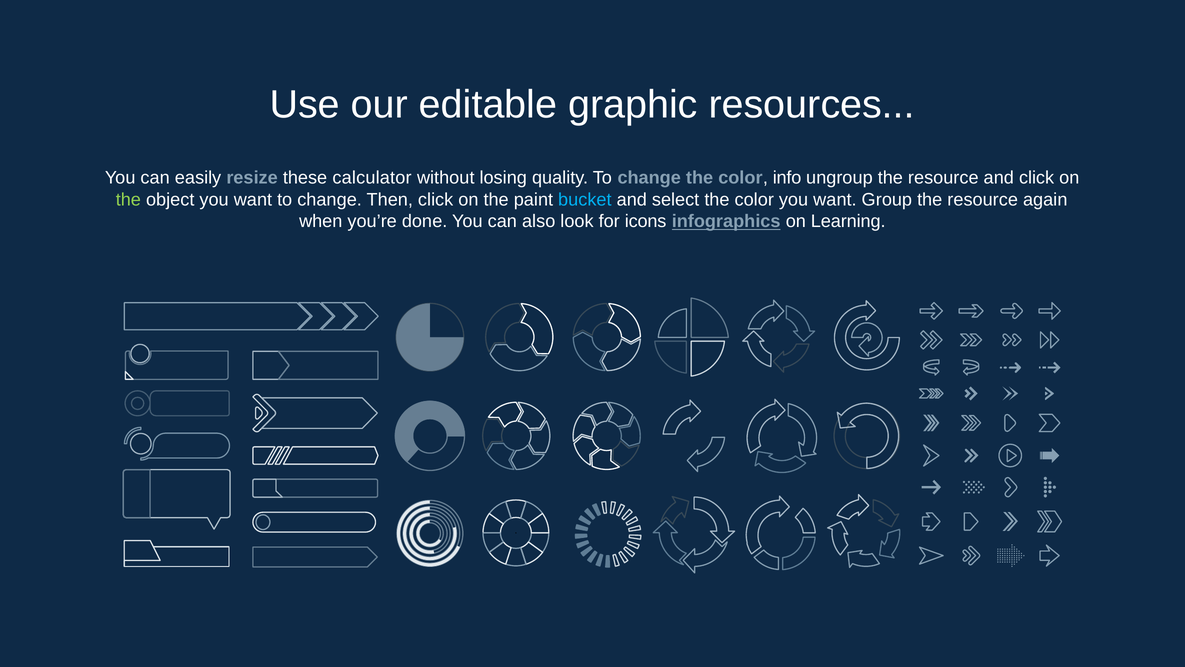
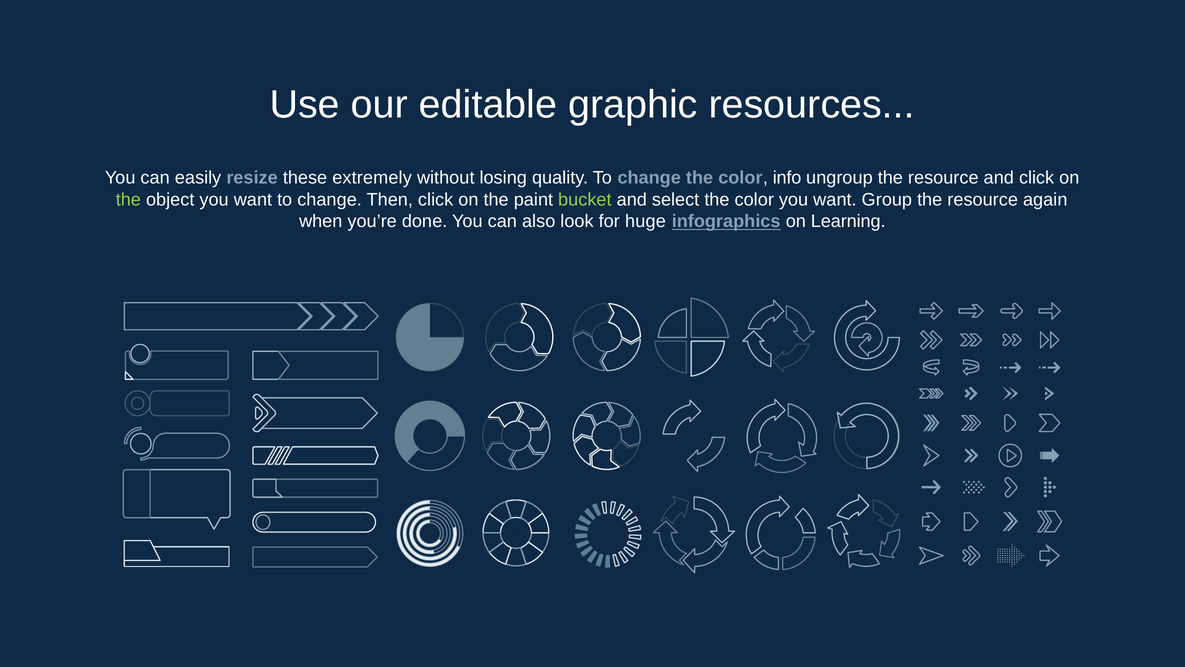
calculator: calculator -> extremely
bucket colour: light blue -> light green
icons: icons -> huge
